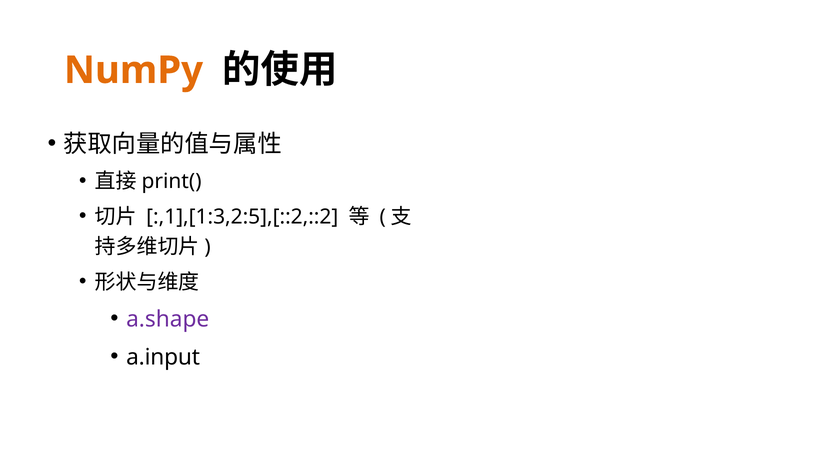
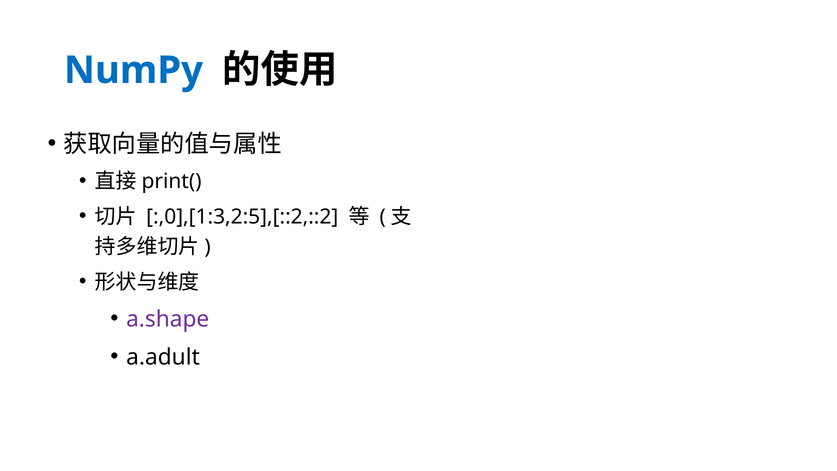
NumPy colour: orange -> blue
:,1],[1:3,2:5],[::2,::2: :,1],[1:3,2:5],[::2,::2 -> :,0],[1:3,2:5],[::2,::2
a.input: a.input -> a.adult
